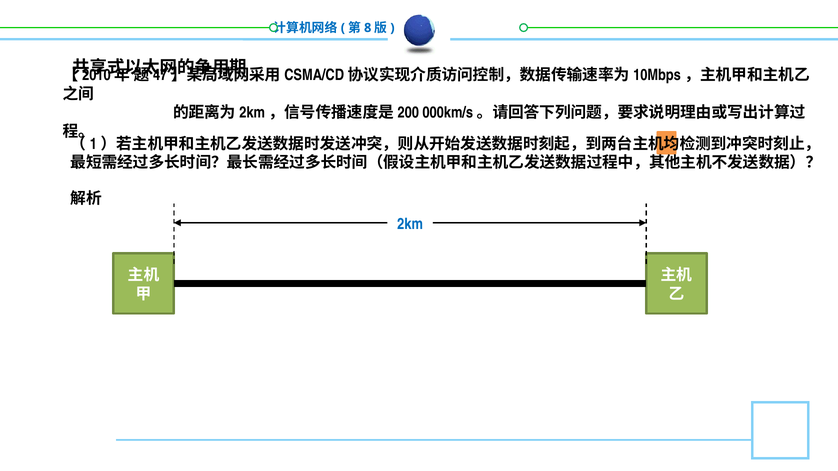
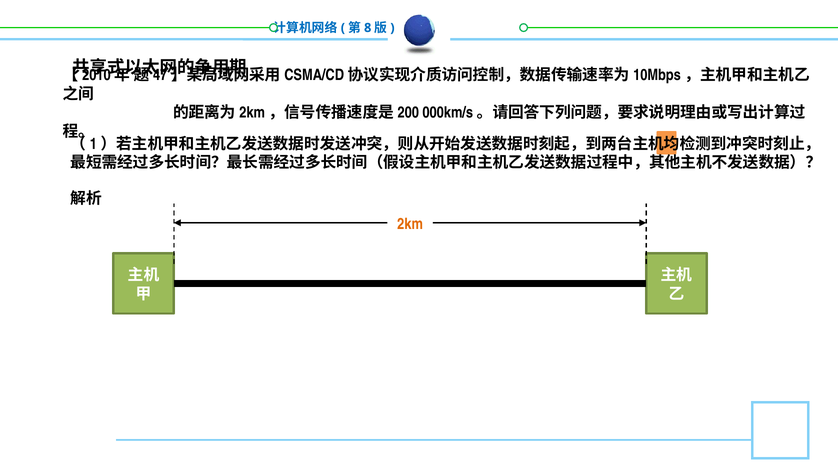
2km colour: blue -> orange
